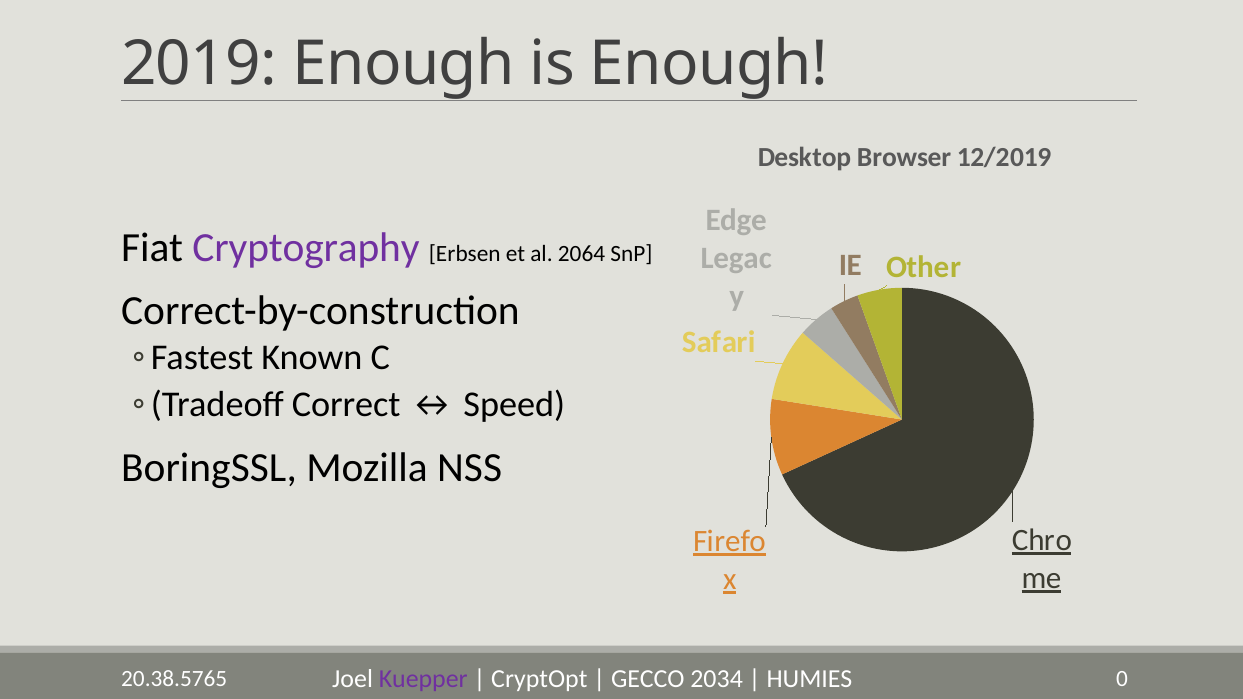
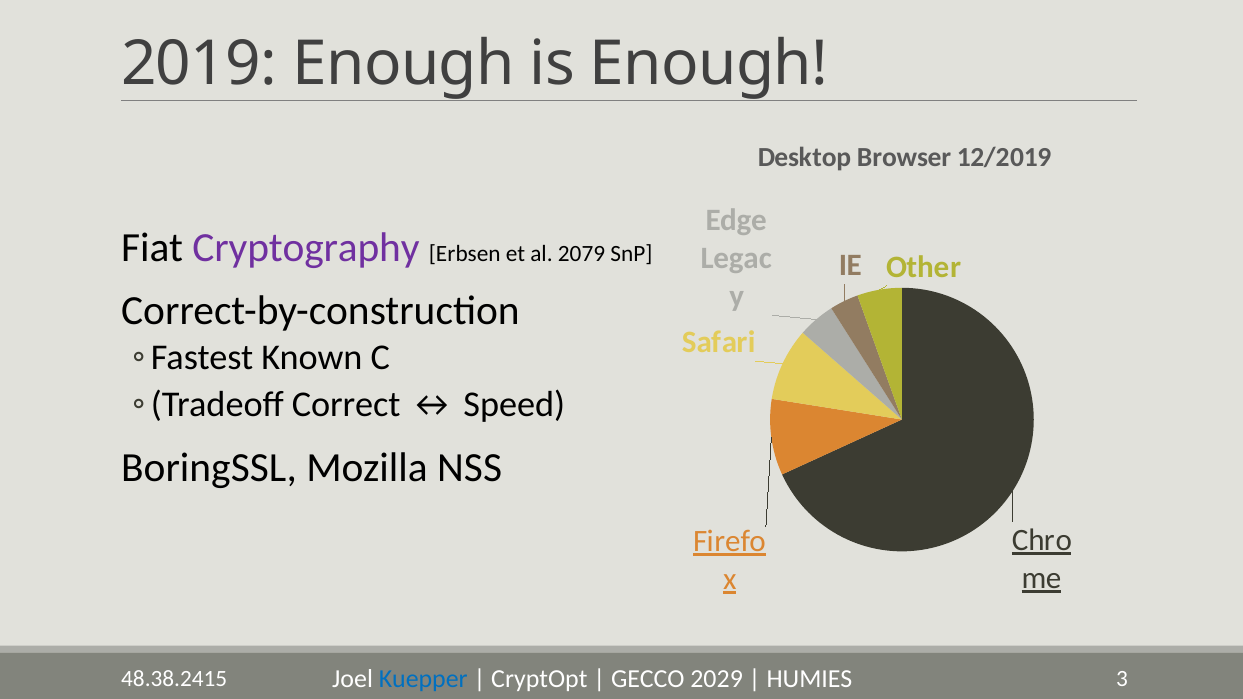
2064: 2064 -> 2079
Kuepper colour: purple -> blue
2034: 2034 -> 2029
0: 0 -> 3
20.38.5765: 20.38.5765 -> 48.38.2415
